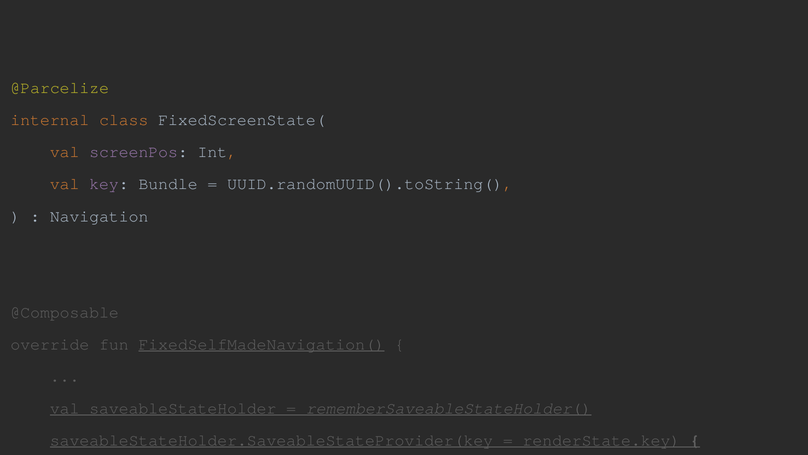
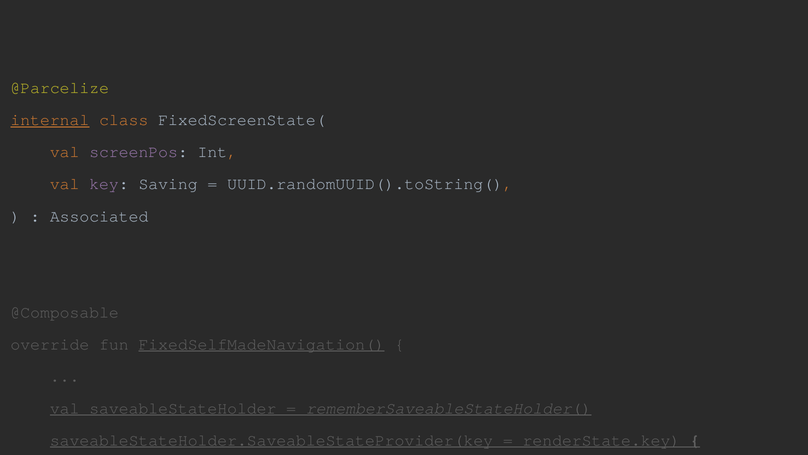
internal underline: none -> present
Bundle: Bundle -> Saving
Navigation: Navigation -> Associated
